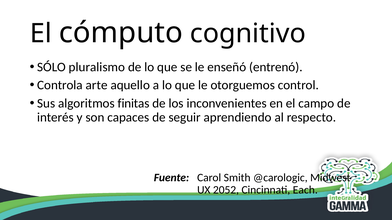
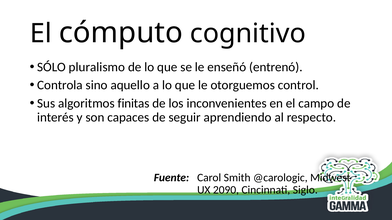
arte: arte -> sino
2052: 2052 -> 2090
Each: Each -> Siglo
